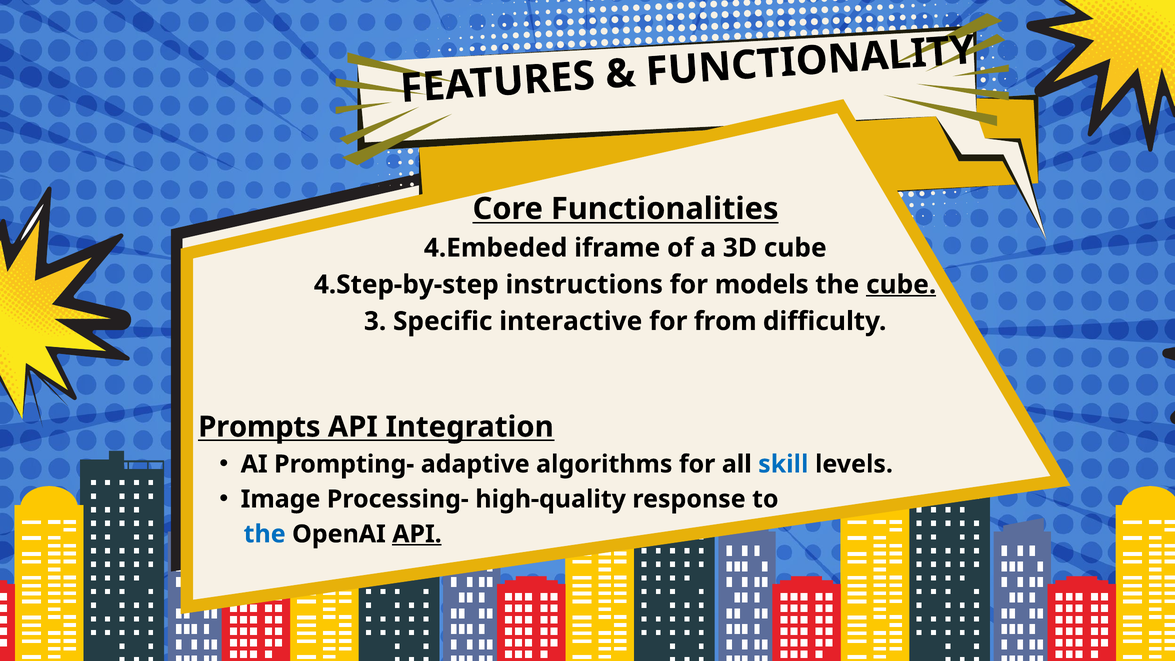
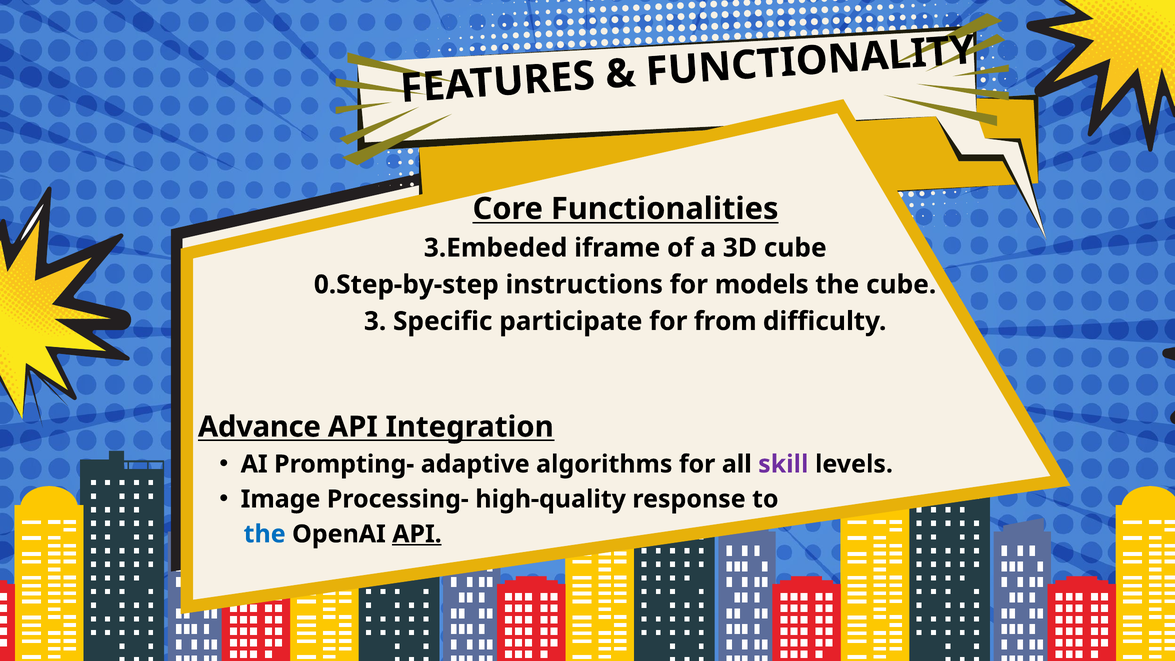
4.Embeded: 4.Embeded -> 3.Embeded
4.Step-by-step: 4.Step-by-step -> 0.Step-by-step
cube at (901, 285) underline: present -> none
interactive: interactive -> participate
Prompts: Prompts -> Advance
skill colour: blue -> purple
